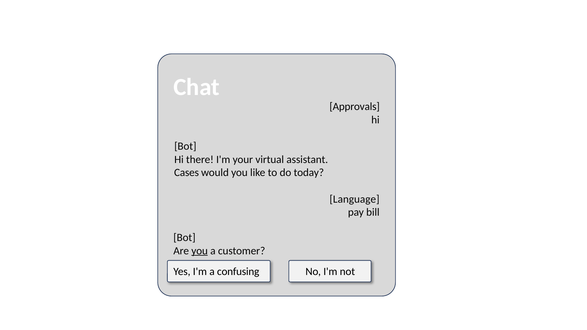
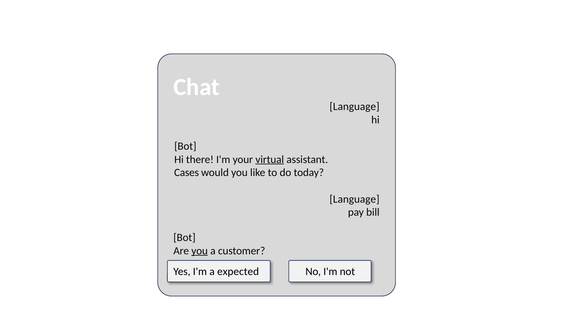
Approvals at (355, 107): Approvals -> Language
virtual underline: none -> present
confusing: confusing -> expected
